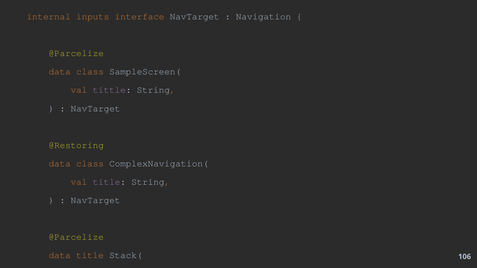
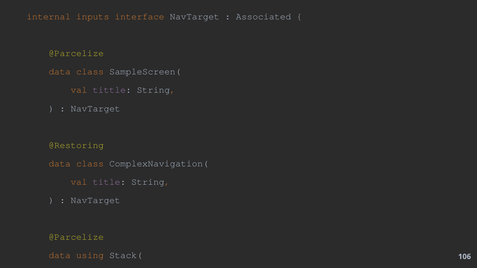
Navigation: Navigation -> Associated
data title: title -> using
